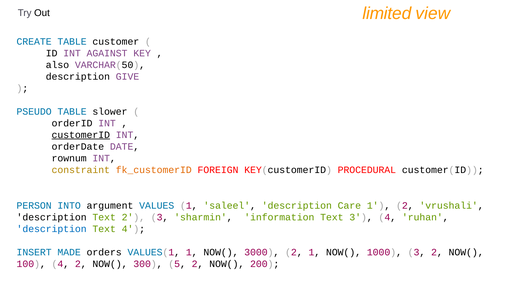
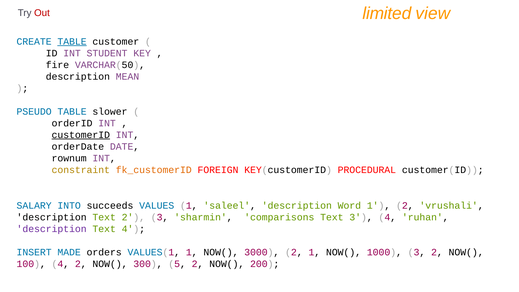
Out colour: black -> red
TABLE at (72, 41) underline: none -> present
AGAINST: AGAINST -> STUDENT
also: also -> fire
GIVE: GIVE -> MEAN
PERSON: PERSON -> SALARY
argument: argument -> succeeds
Care: Care -> Word
information: information -> comparisons
description at (52, 229) colour: blue -> purple
